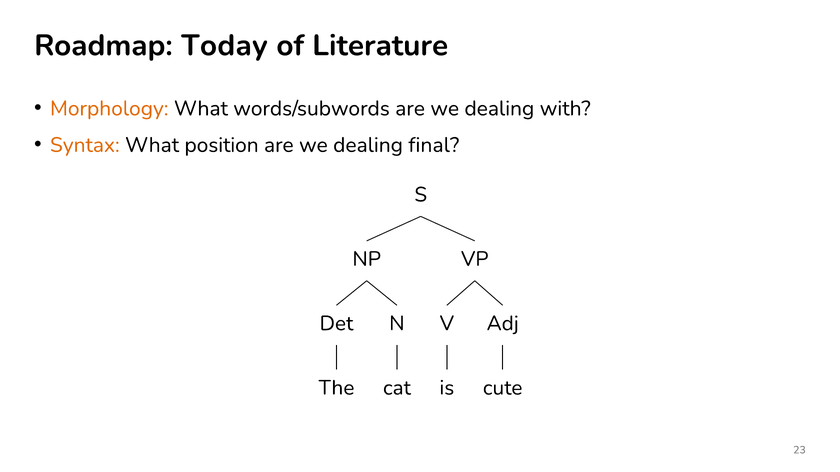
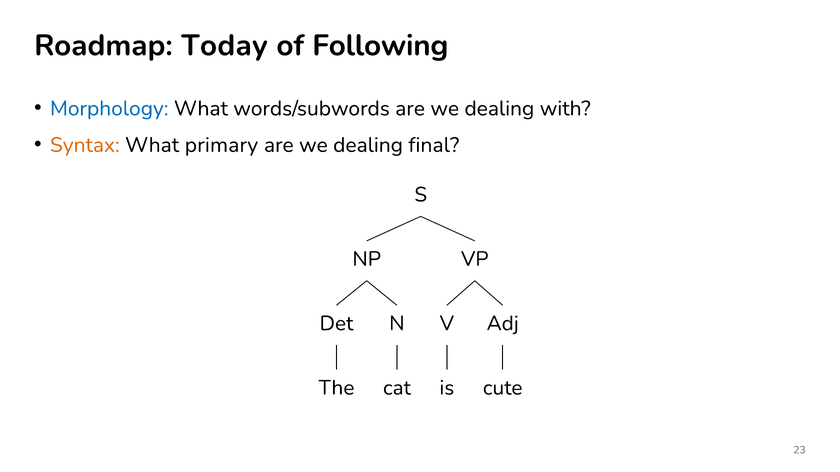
Literature: Literature -> Following
Morphology colour: orange -> blue
position: position -> primary
